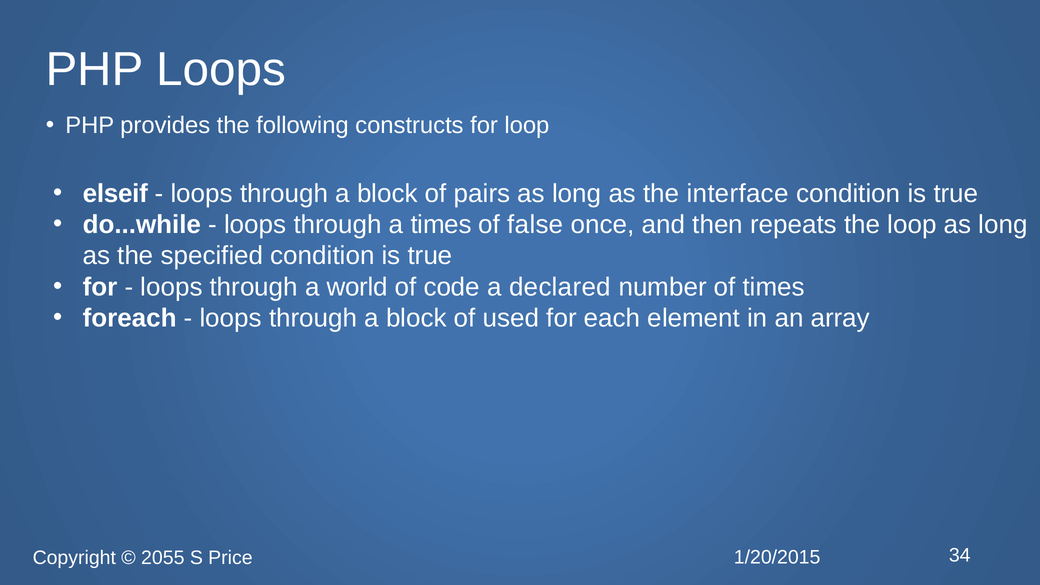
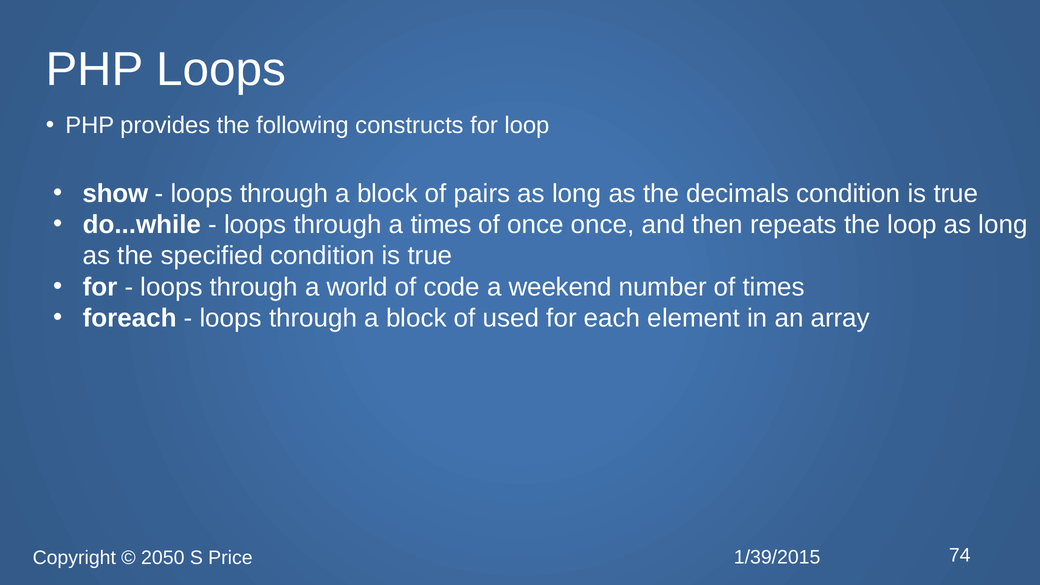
elseif: elseif -> show
interface: interface -> decimals
of false: false -> once
declared: declared -> weekend
1/20/2015: 1/20/2015 -> 1/39/2015
2055: 2055 -> 2050
34: 34 -> 74
